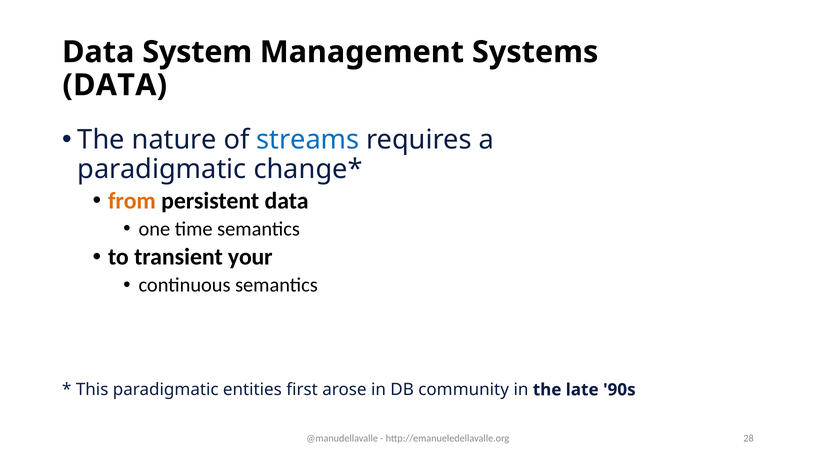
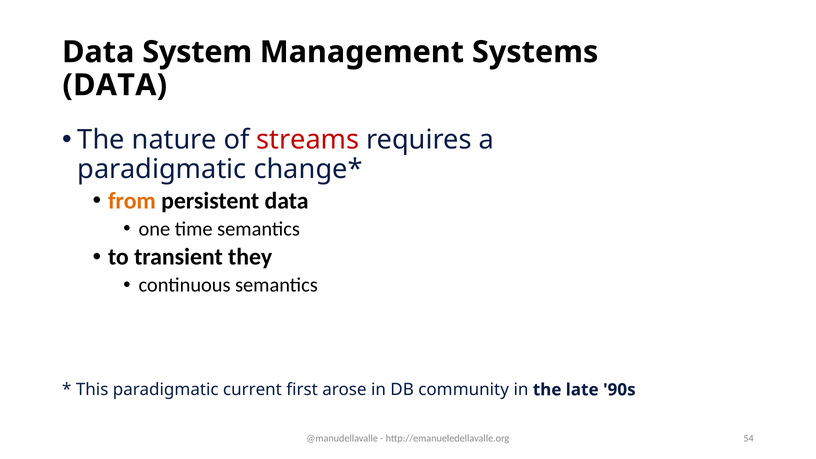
streams colour: blue -> red
your: your -> they
entities: entities -> current
28: 28 -> 54
